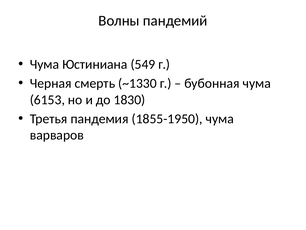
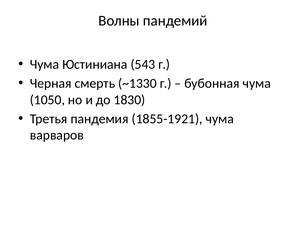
549: 549 -> 543
6153: 6153 -> 1050
1855-1950: 1855-1950 -> 1855-1921
